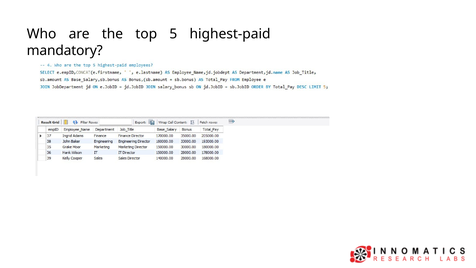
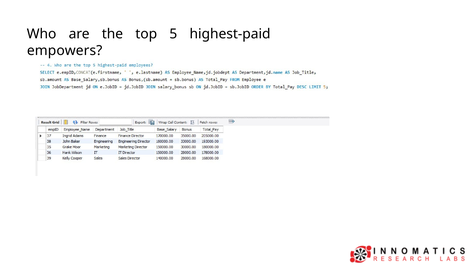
mandatory: mandatory -> empowers
